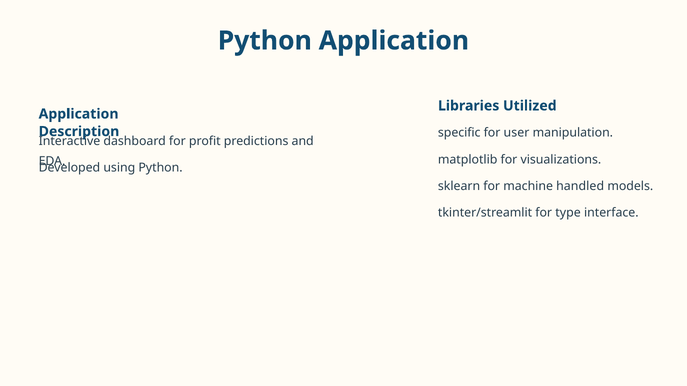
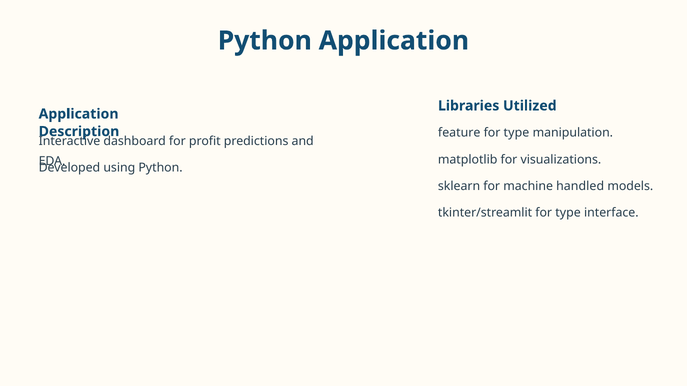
specific: specific -> feature
user at (517, 133): user -> type
